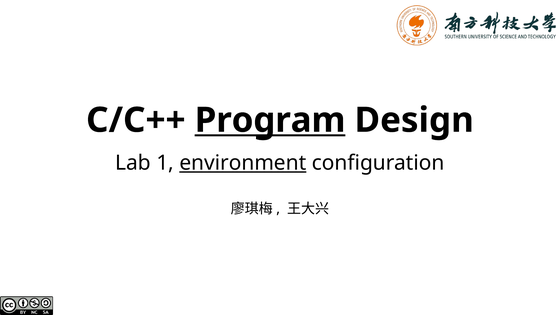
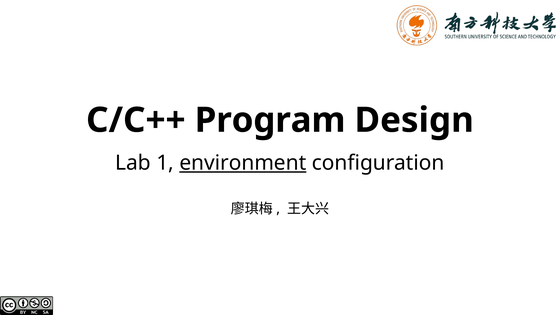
Program underline: present -> none
